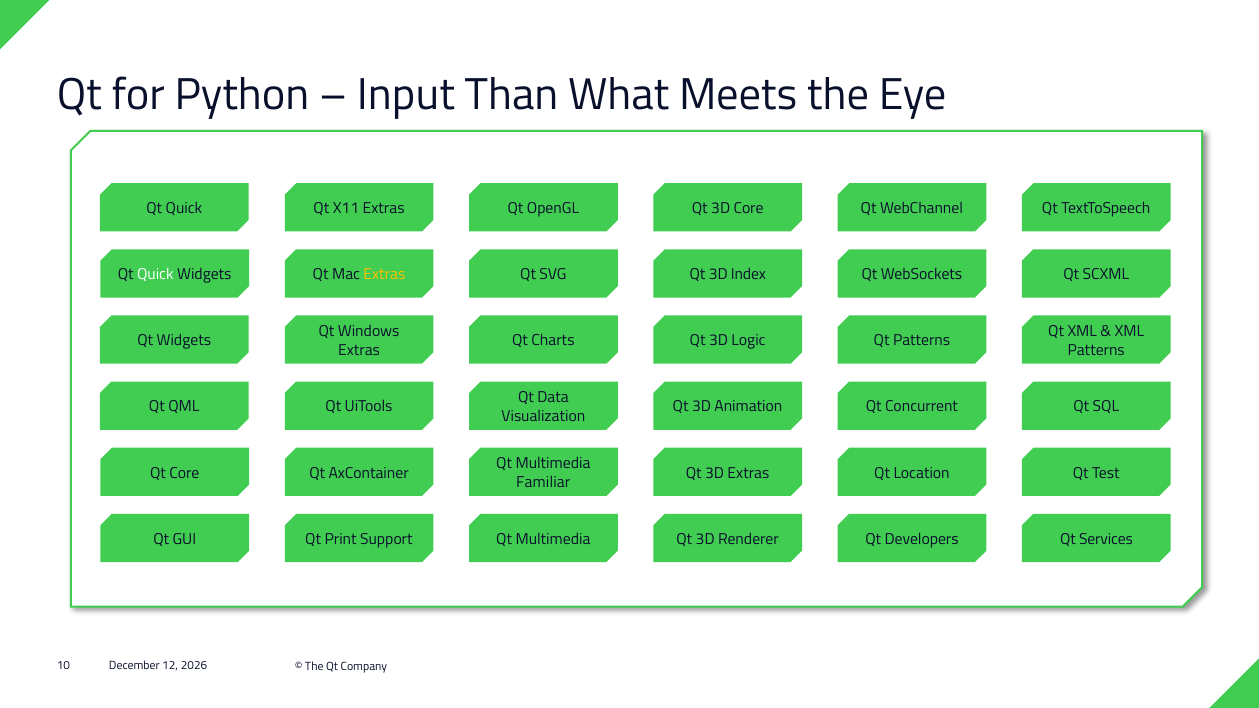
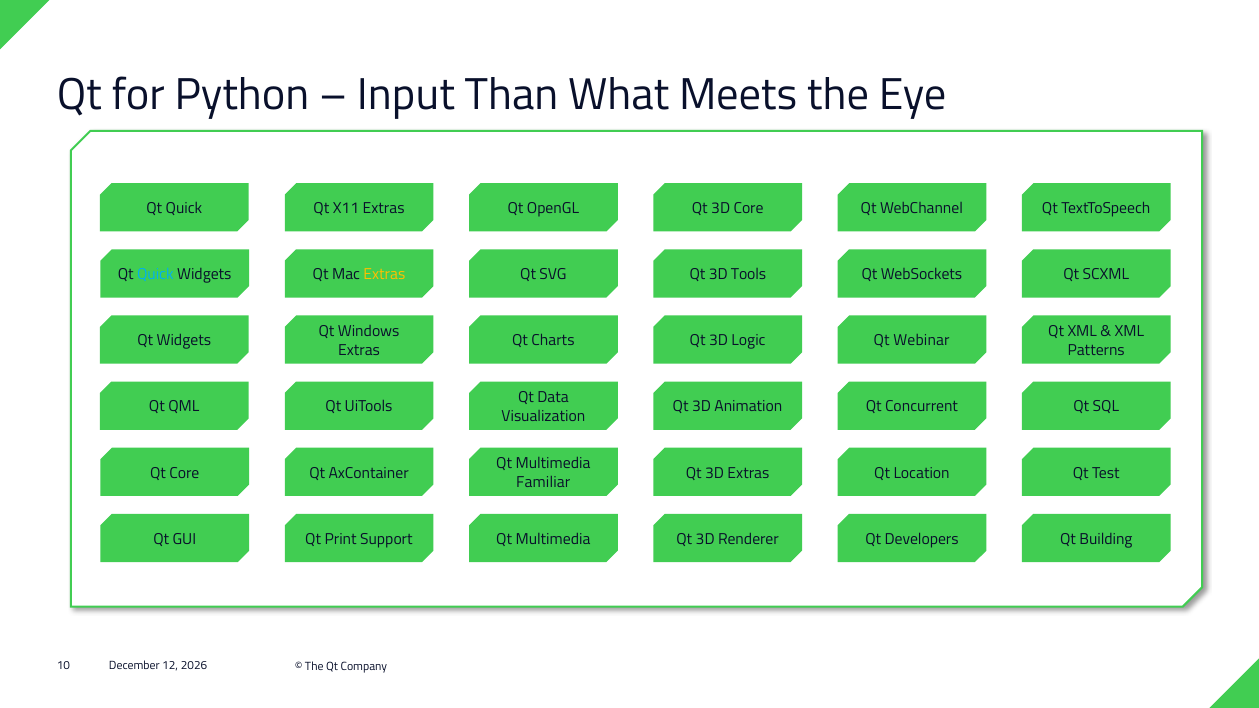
Quick at (155, 275) colour: white -> light blue
Index: Index -> Tools
Qt Patterns: Patterns -> Webinar
Services: Services -> Building
